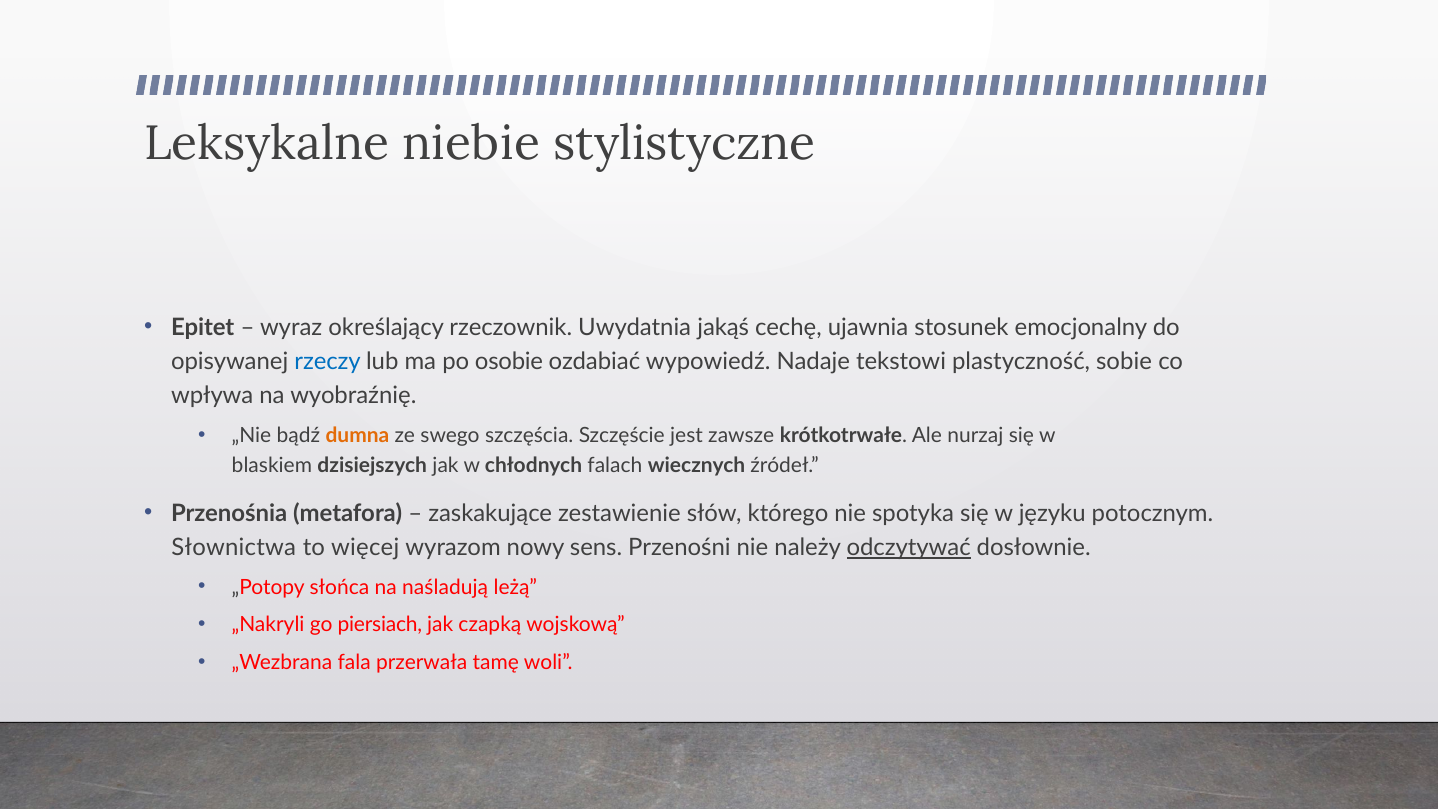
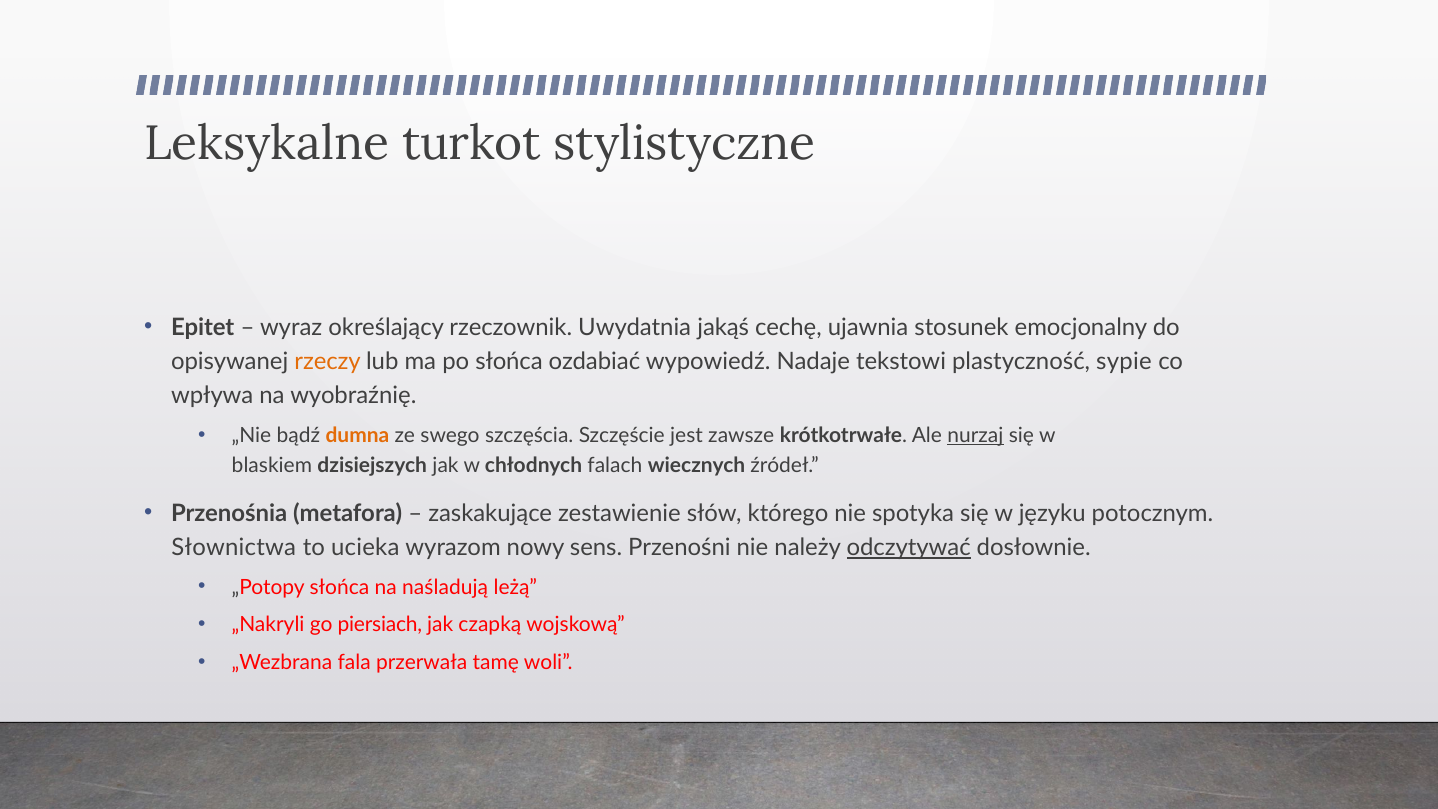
niebie: niebie -> turkot
rzeczy colour: blue -> orange
po osobie: osobie -> słońca
sobie: sobie -> sypie
nurzaj underline: none -> present
więcej: więcej -> ucieka
